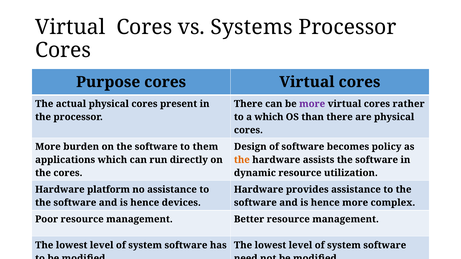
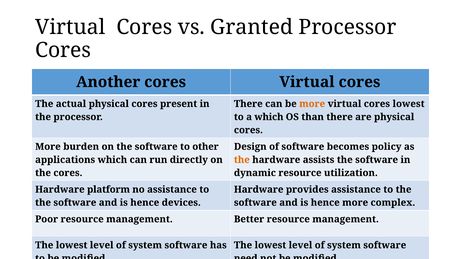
Systems: Systems -> Granted
Purpose: Purpose -> Another
more at (312, 104) colour: purple -> orange
cores rather: rather -> lowest
them: them -> other
